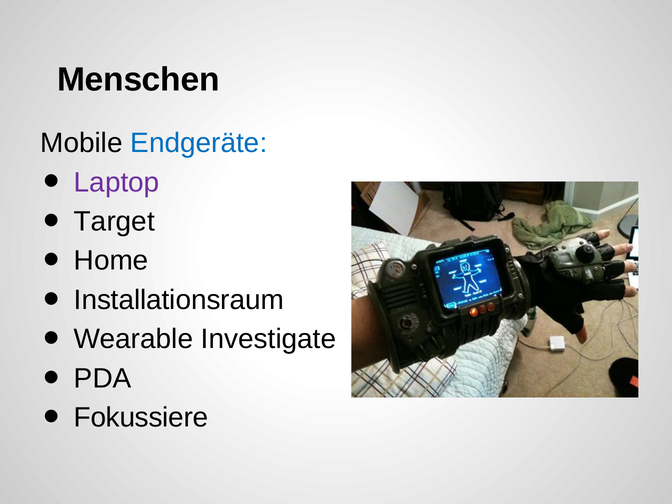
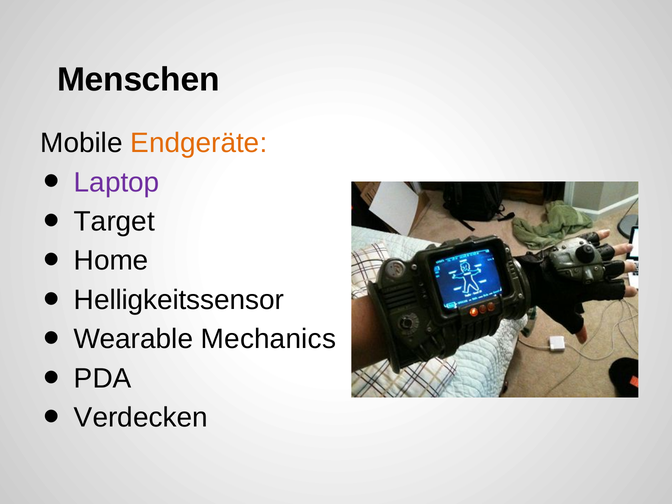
Endgeräte colour: blue -> orange
Installationsraum: Installationsraum -> Helligkeitssensor
Investigate: Investigate -> Mechanics
Fokussiere: Fokussiere -> Verdecken
